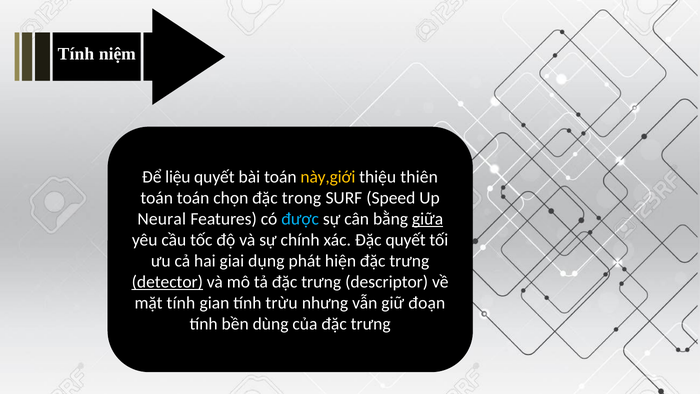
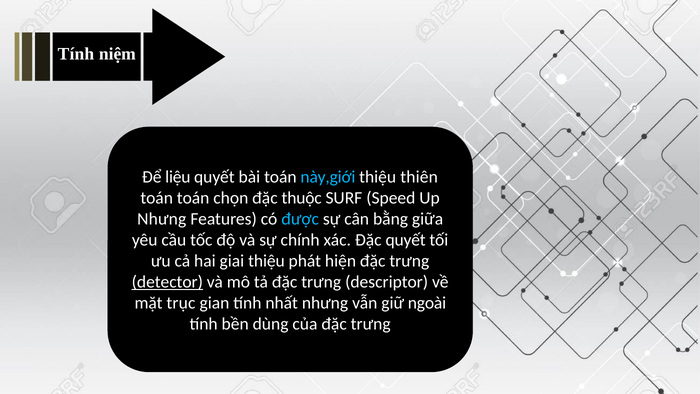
này,giới colour: yellow -> light blue
trong: trong -> thuộc
Neural at (162, 219): Neural -> Nhưng
giữa underline: present -> none
giai dụng: dụng -> thiệu
mặt tính: tính -> trục
trừu: trừu -> nhất
đoạn: đoạn -> ngoài
